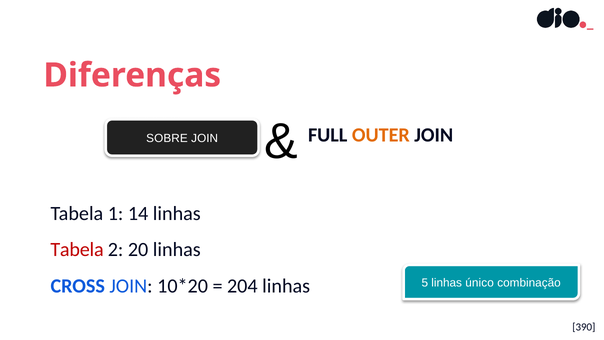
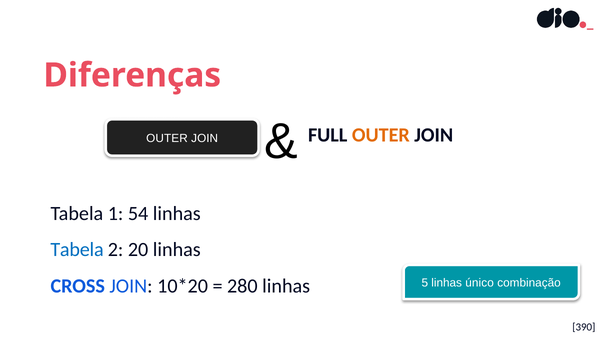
SOBRE at (167, 138): SOBRE -> OUTER
14: 14 -> 54
Tabela at (77, 250) colour: red -> blue
204: 204 -> 280
